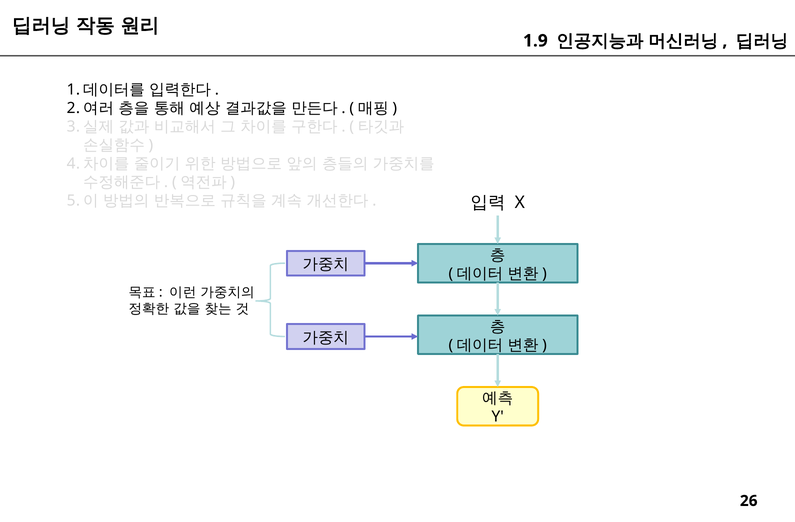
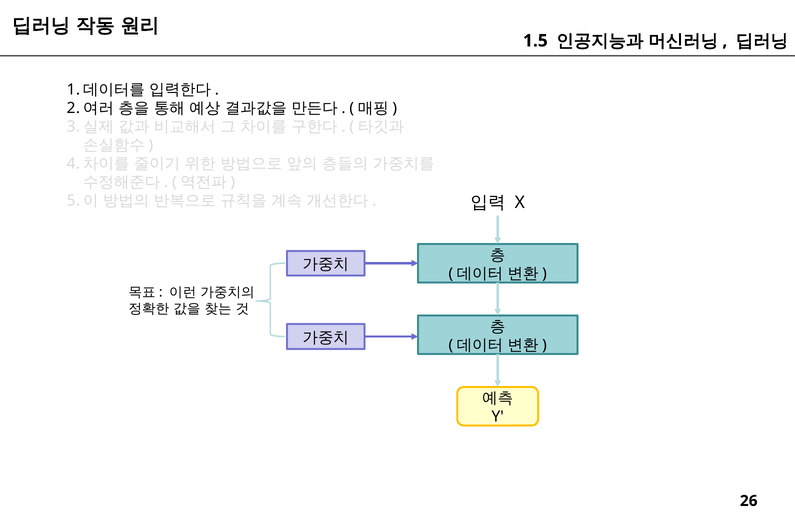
1.9: 1.9 -> 1.5
